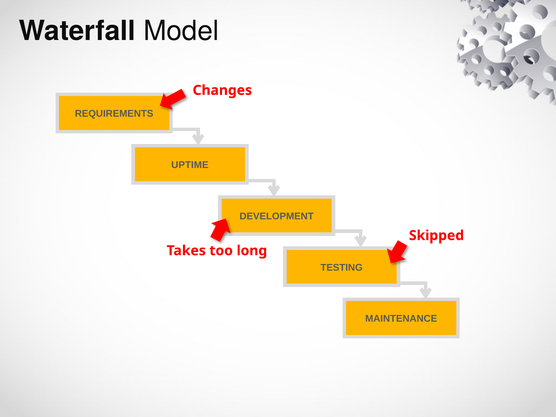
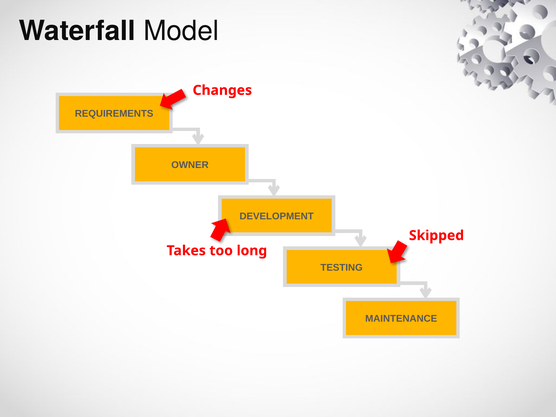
UPTIME: UPTIME -> OWNER
